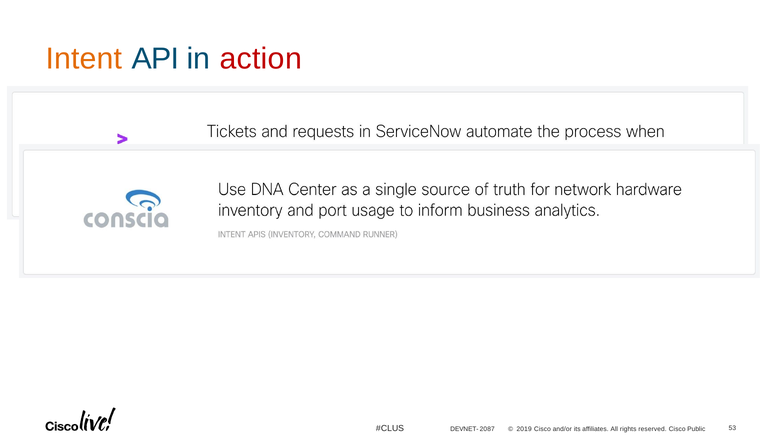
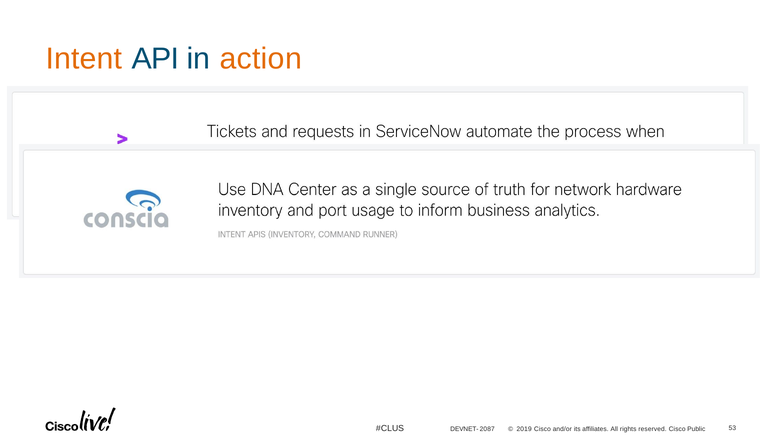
action colour: red -> orange
